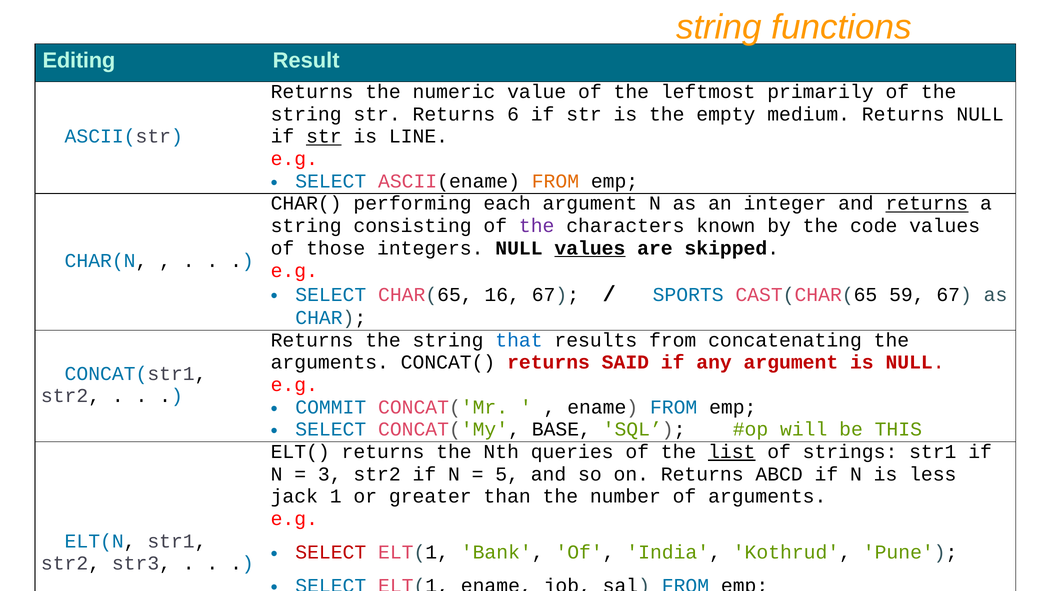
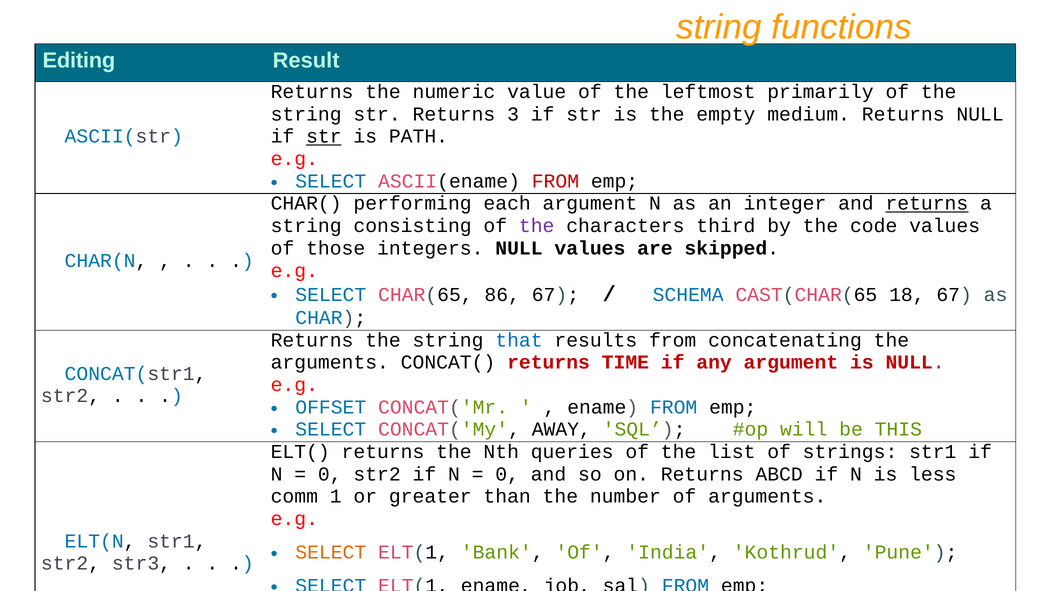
6: 6 -> 3
LINE: LINE -> PATH
FROM at (555, 181) colour: orange -> red
known: known -> third
values at (590, 248) underline: present -> none
16: 16 -> 86
SPORTS: SPORTS -> SCHEMA
59: 59 -> 18
SAID: SAID -> TIME
COMMIT: COMMIT -> OFFSET
BASE: BASE -> AWAY
list underline: present -> none
3 at (330, 474): 3 -> 0
5 at (507, 474): 5 -> 0
jack: jack -> comm
SELECT at (331, 552) colour: red -> orange
